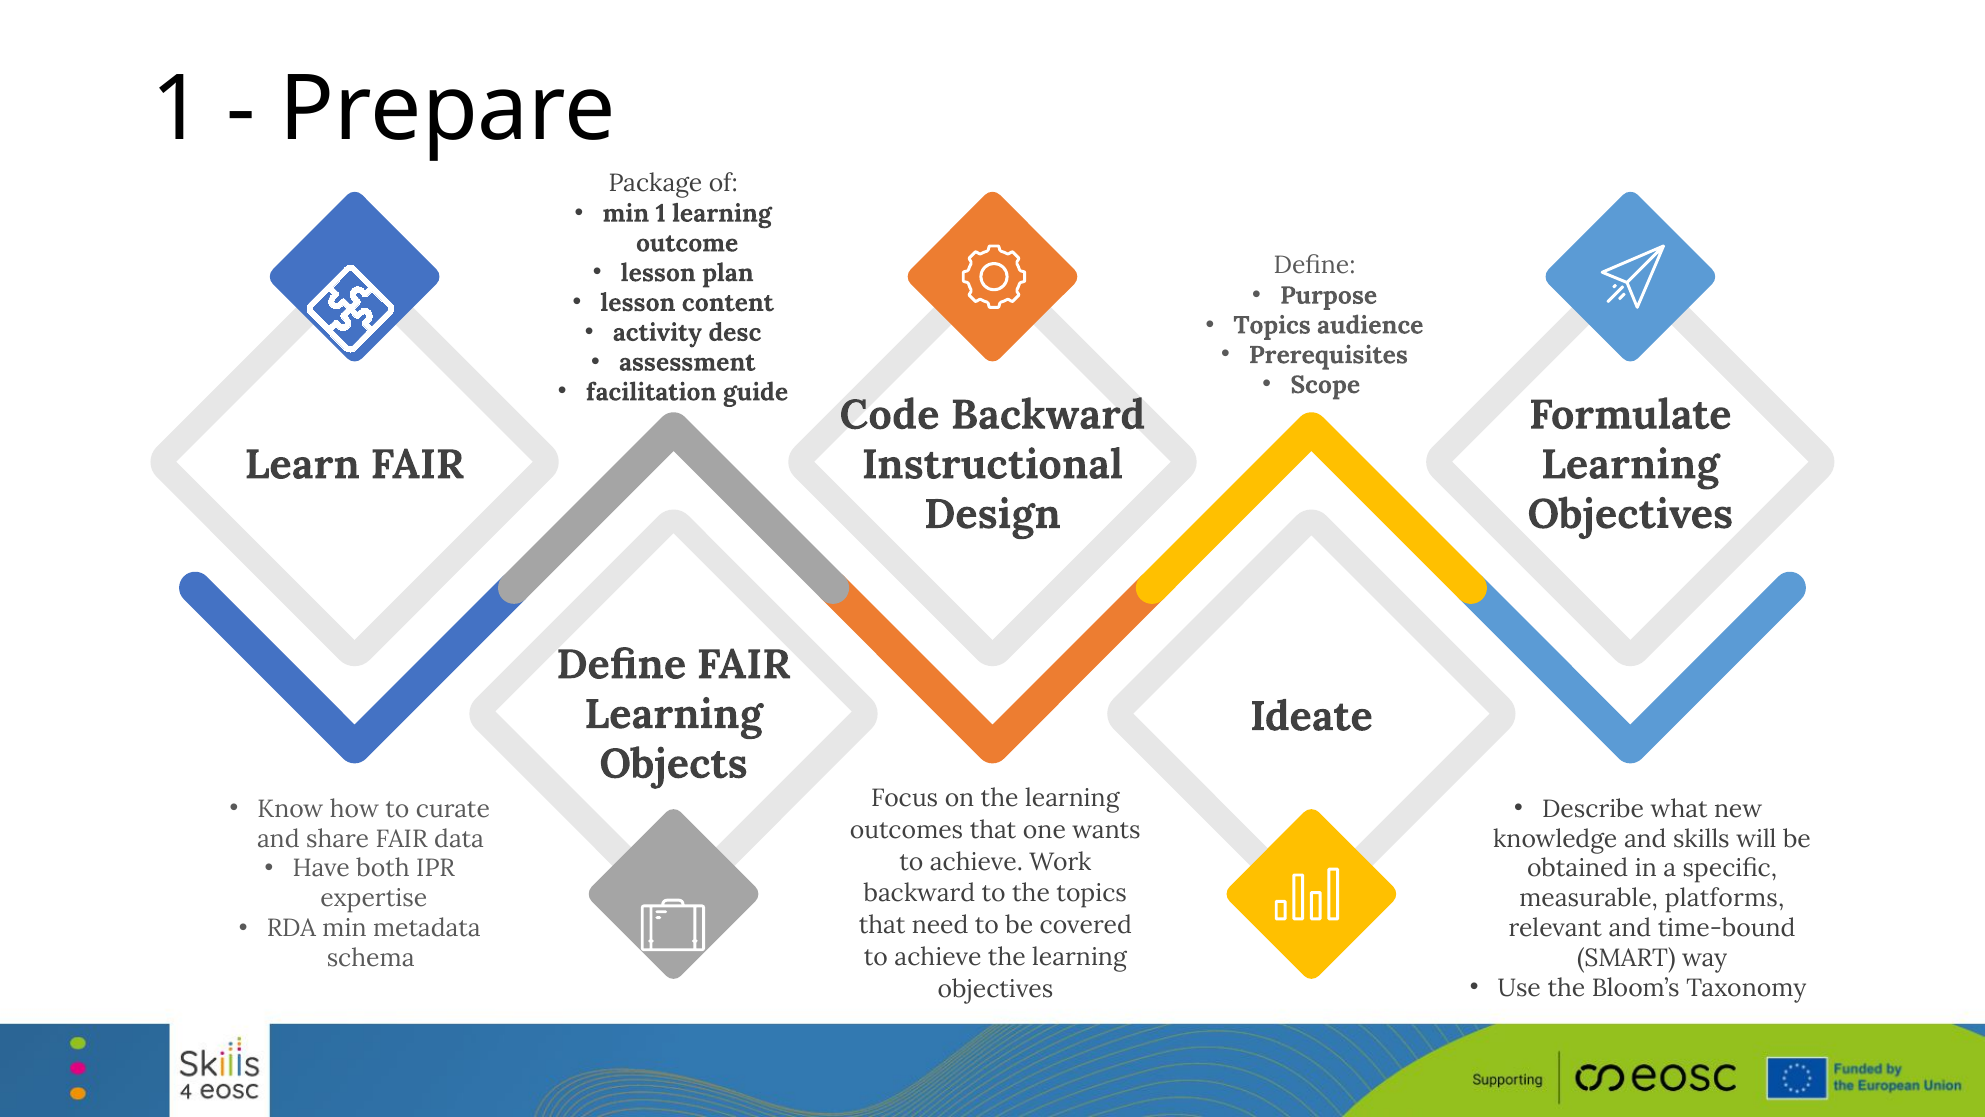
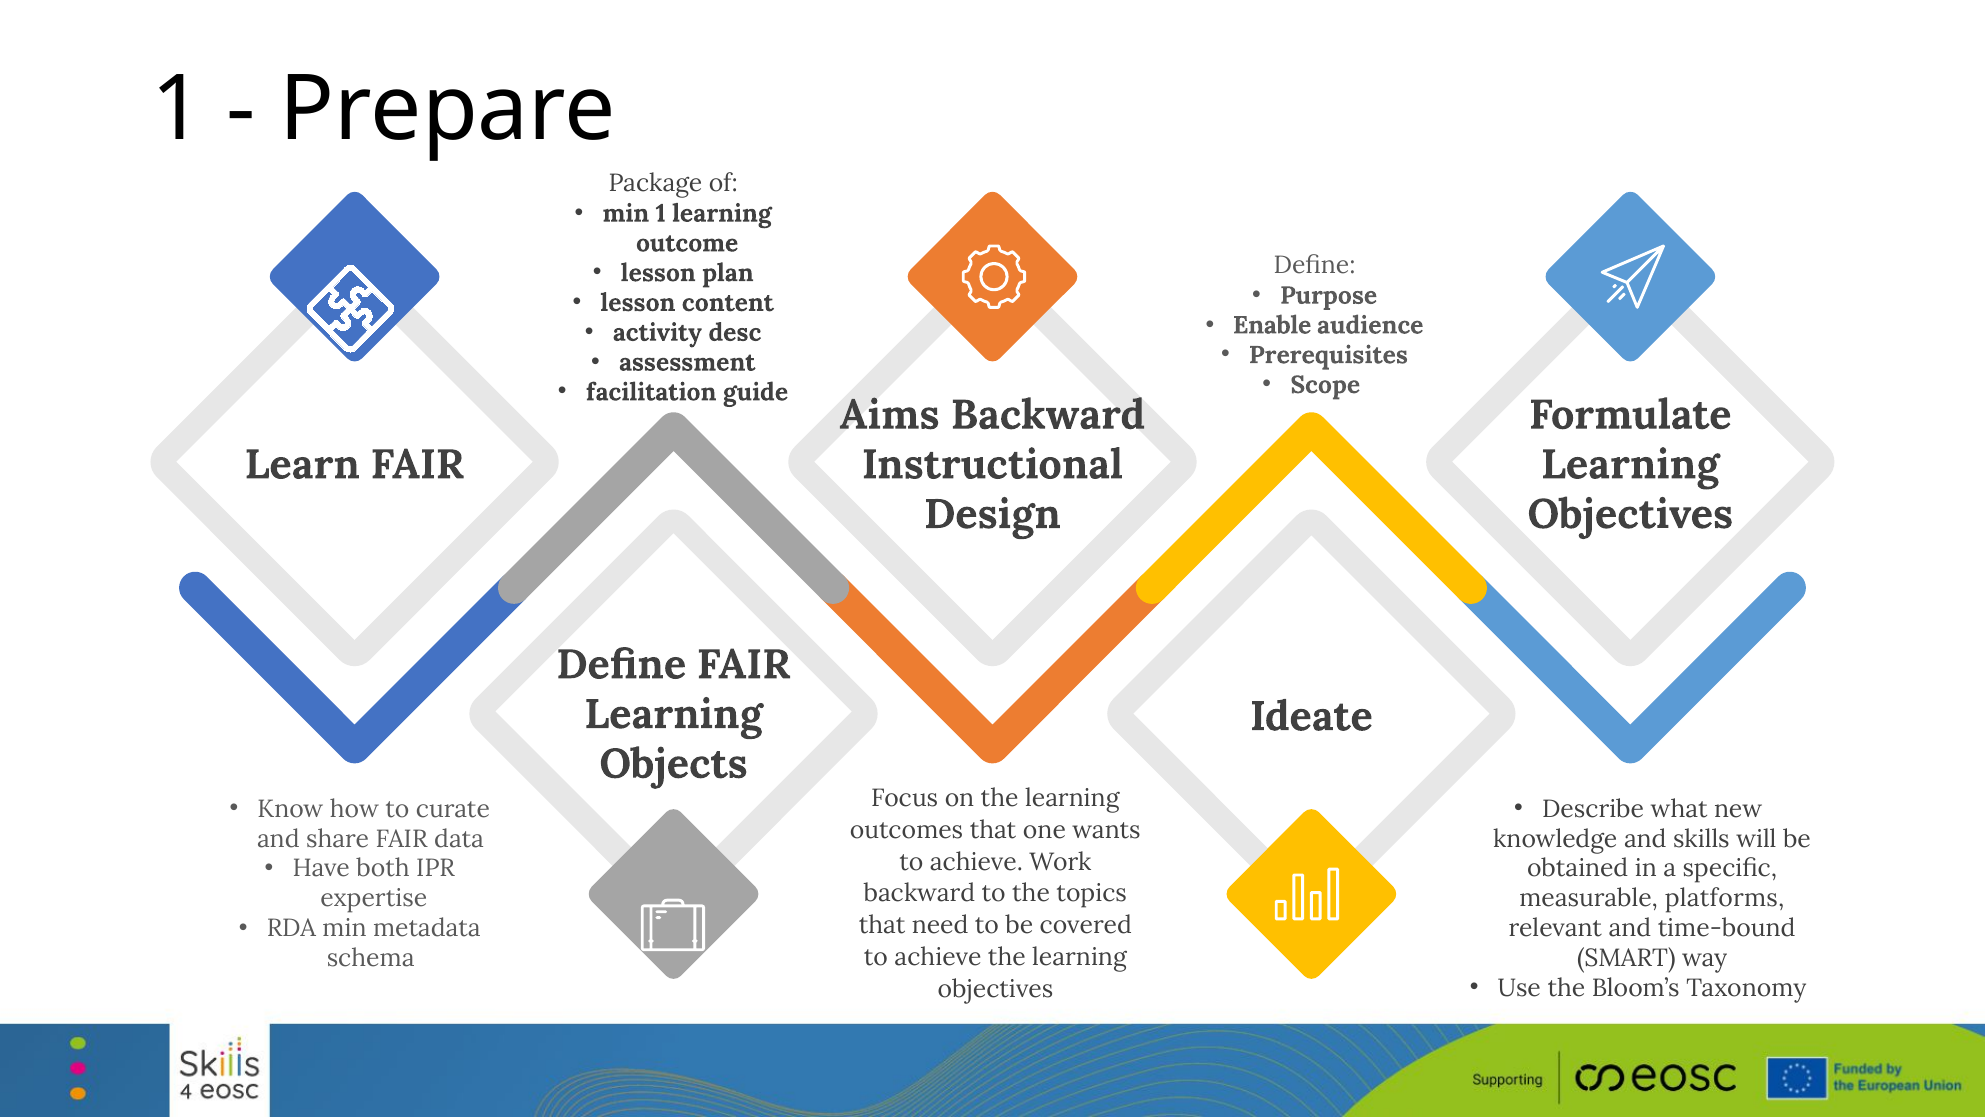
Topics at (1272, 325): Topics -> Enable
Code: Code -> Aims
